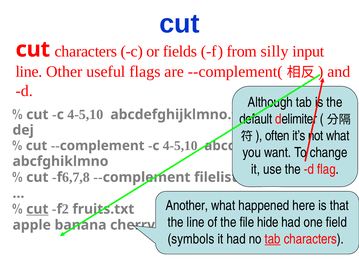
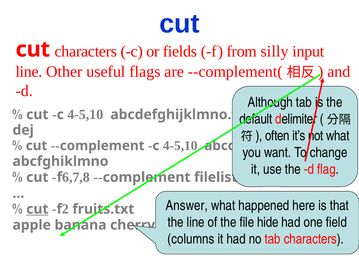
Another: Another -> Answer
symbols: symbols -> columns
tab at (273, 239) underline: present -> none
